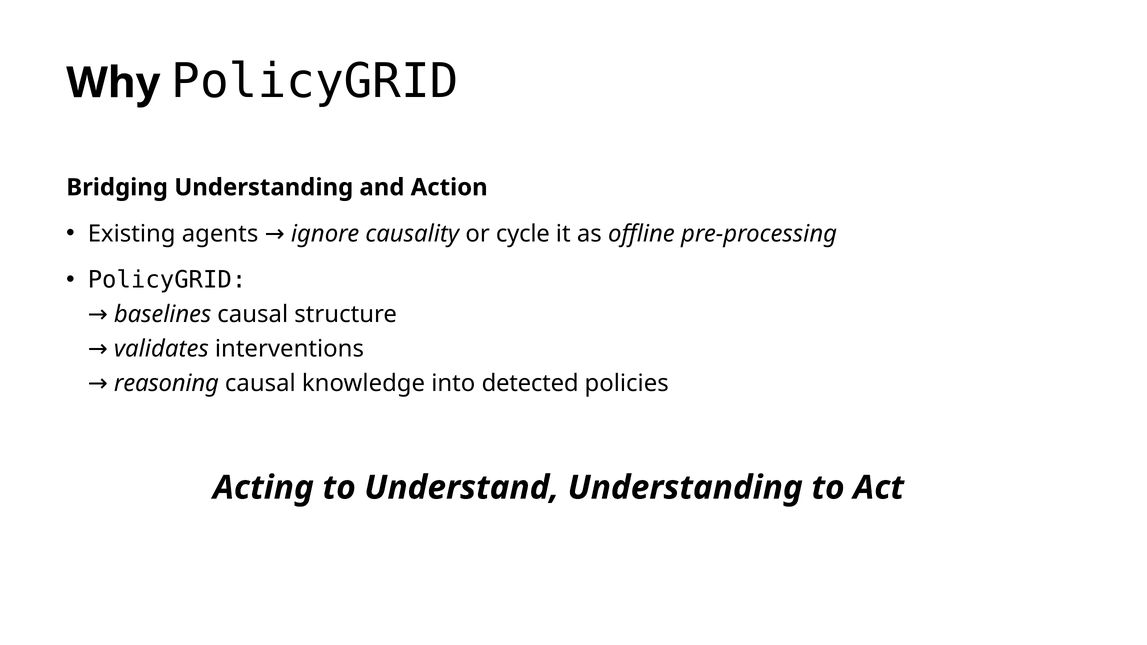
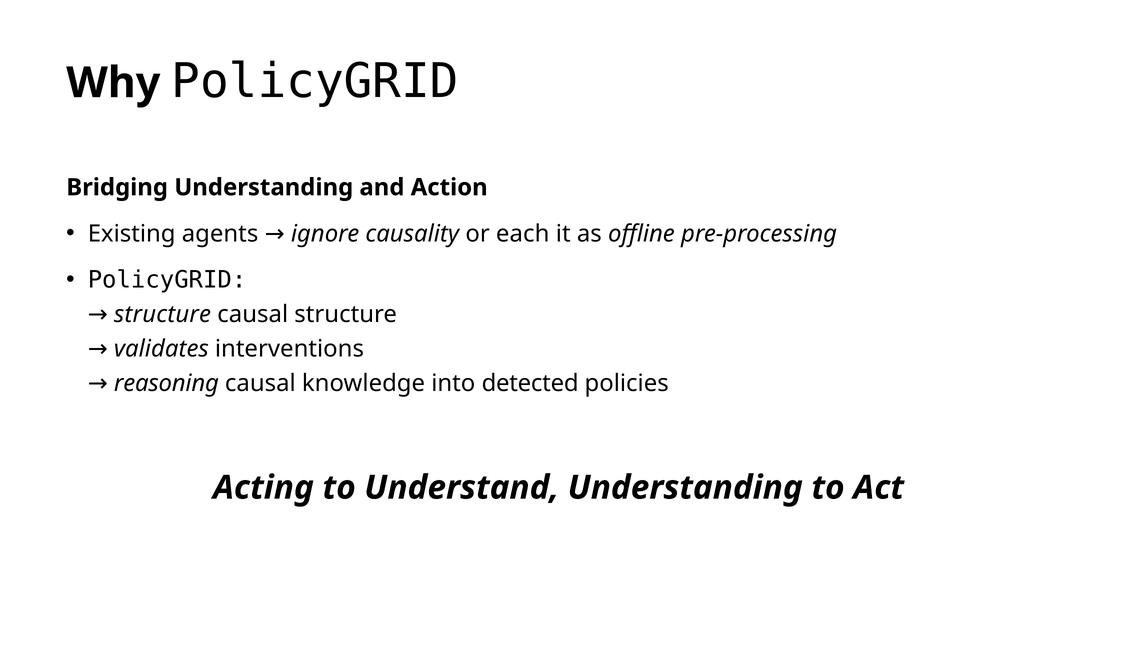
cycle: cycle -> each
baselines at (163, 315): baselines -> structure
